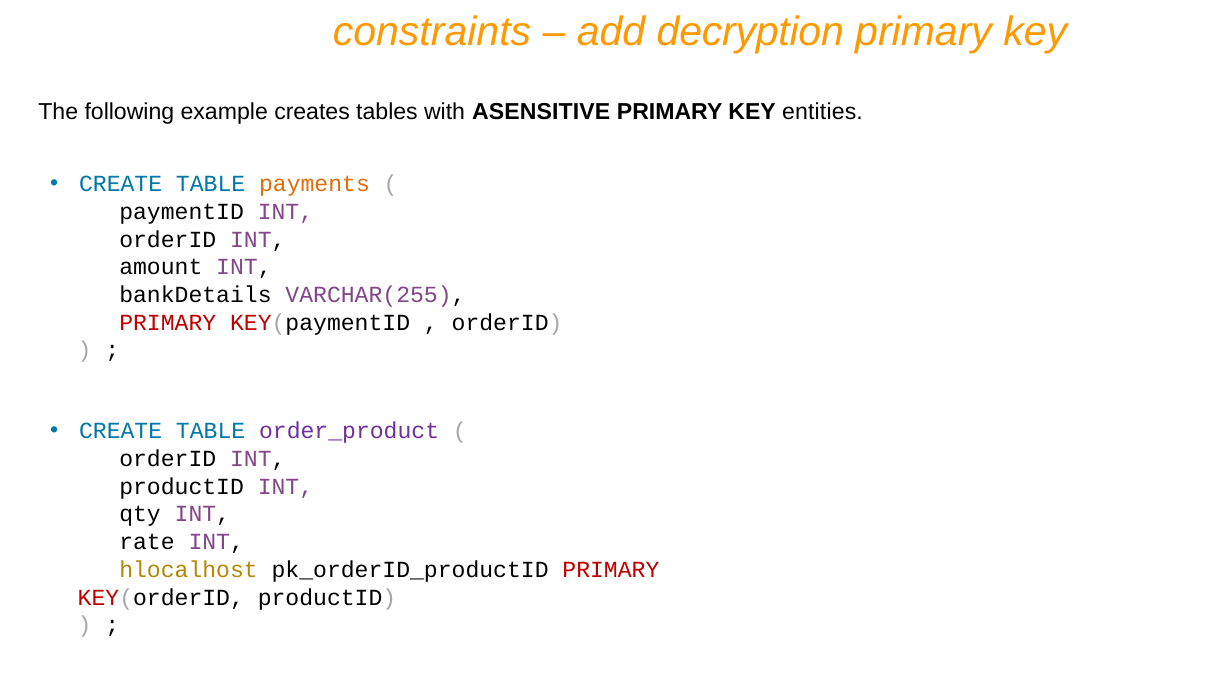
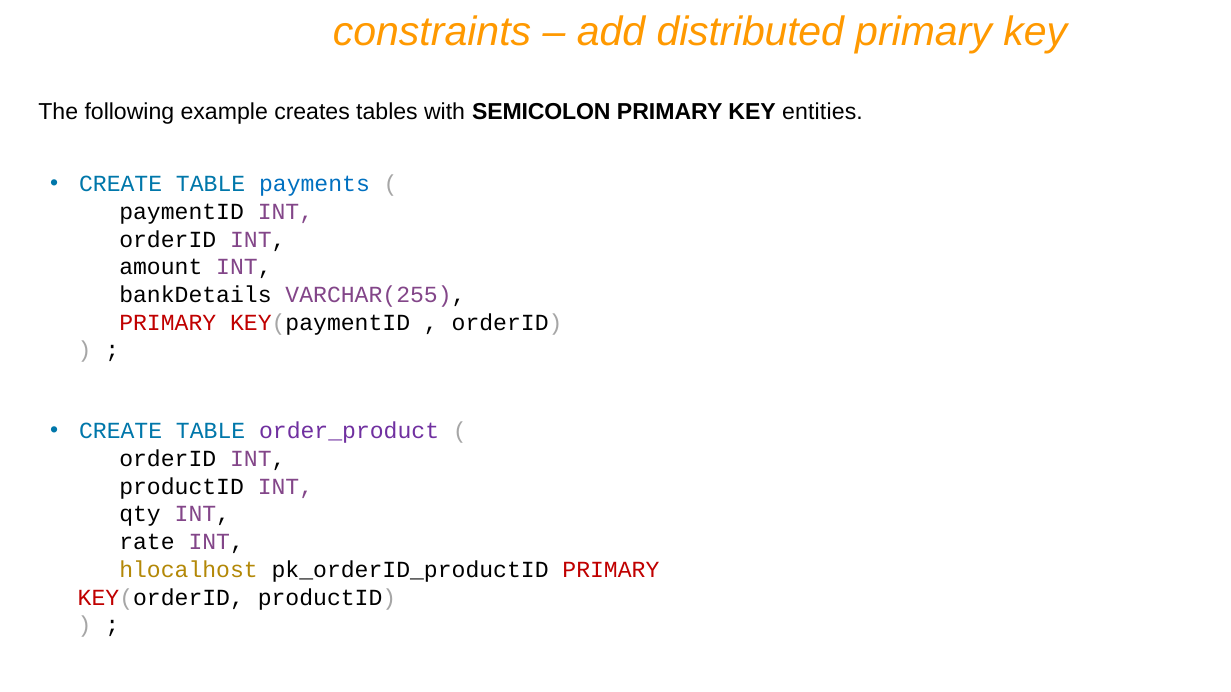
decryption: decryption -> distributed
ASENSITIVE: ASENSITIVE -> SEMICOLON
payments colour: orange -> blue
